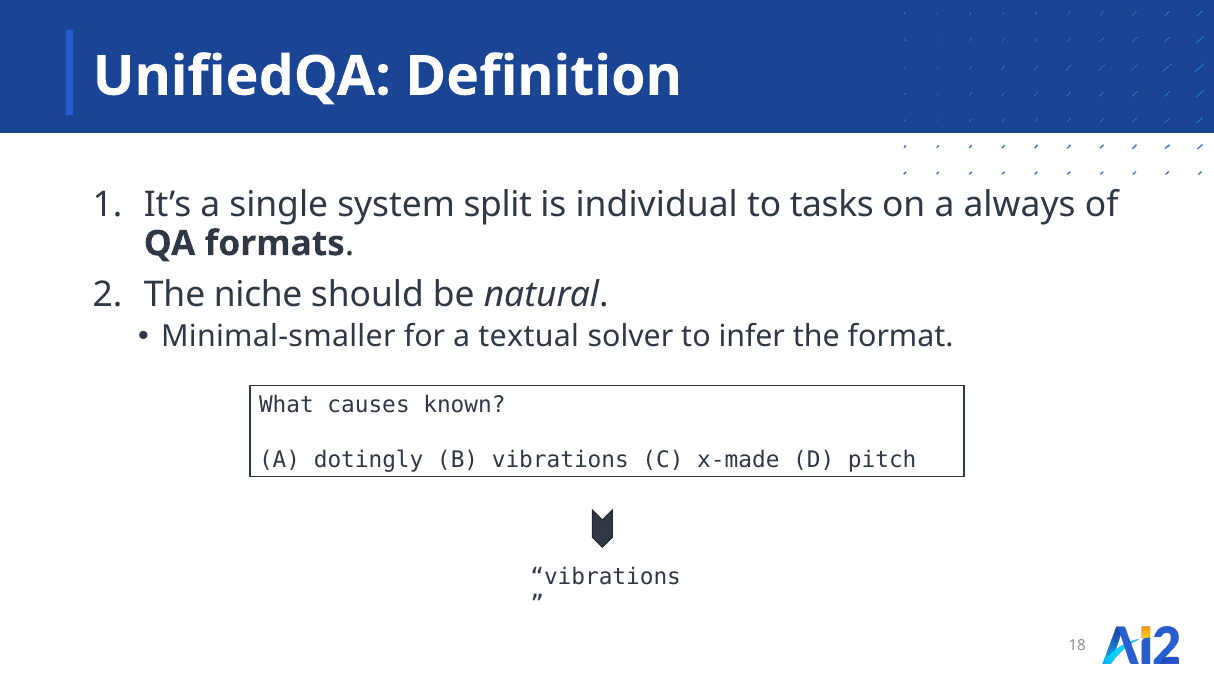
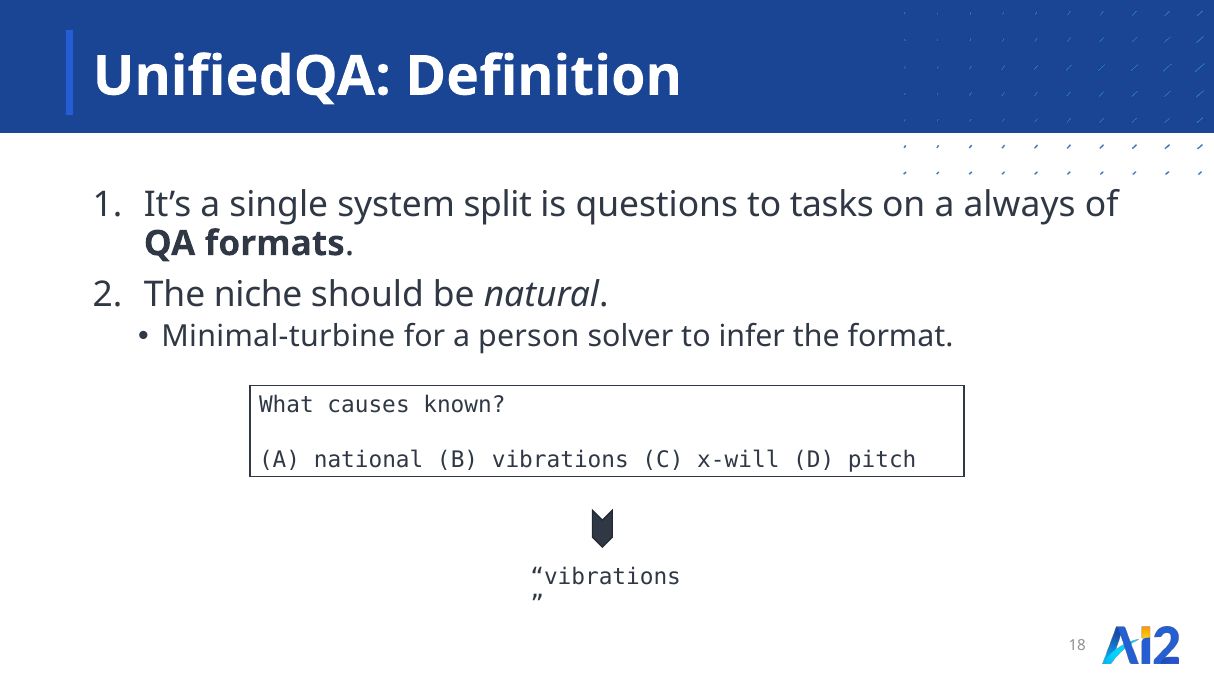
individual: individual -> questions
Minimal-smaller: Minimal-smaller -> Minimal-turbine
textual: textual -> person
dotingly: dotingly -> national
x-made: x-made -> x-will
